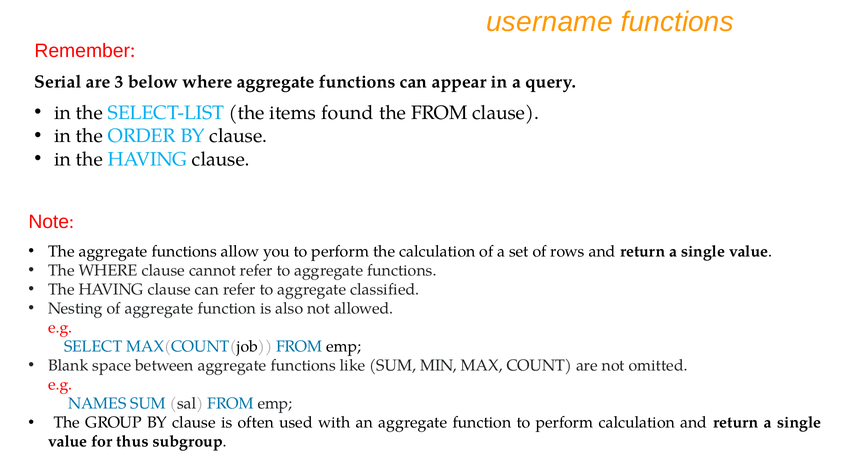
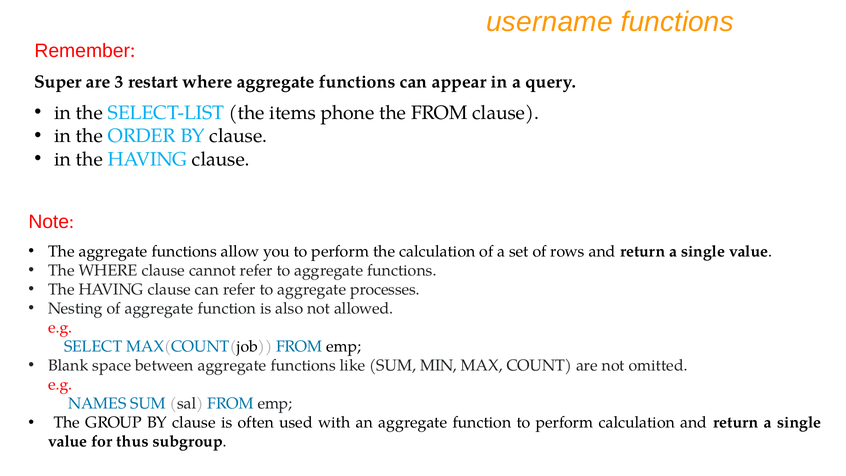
Serial: Serial -> Super
below: below -> restart
found: found -> phone
classified: classified -> processes
